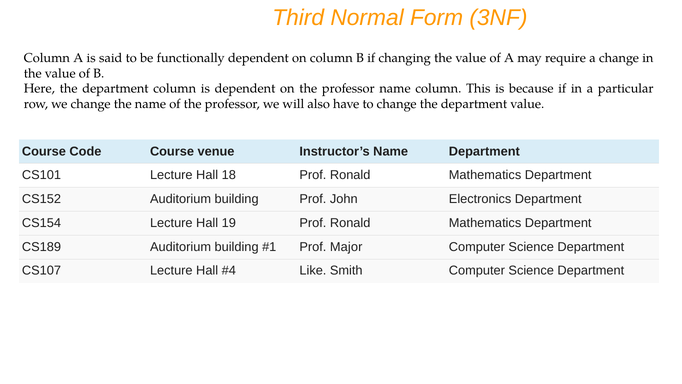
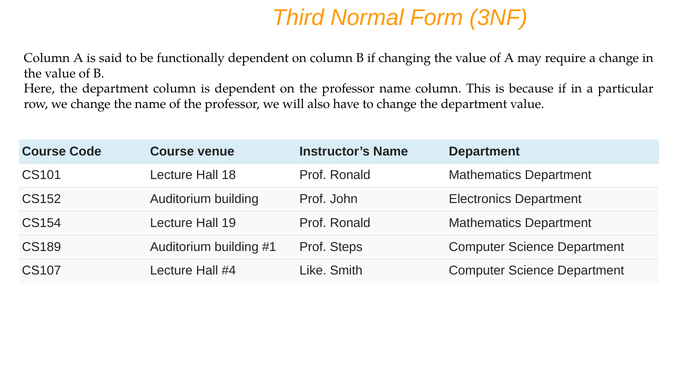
Major: Major -> Steps
